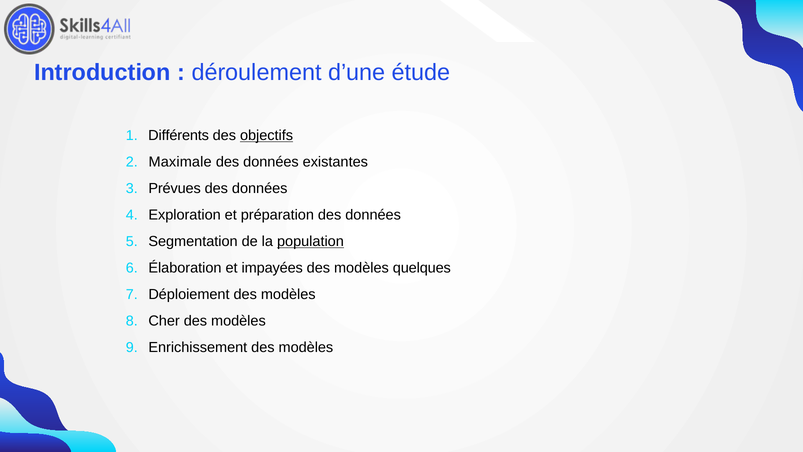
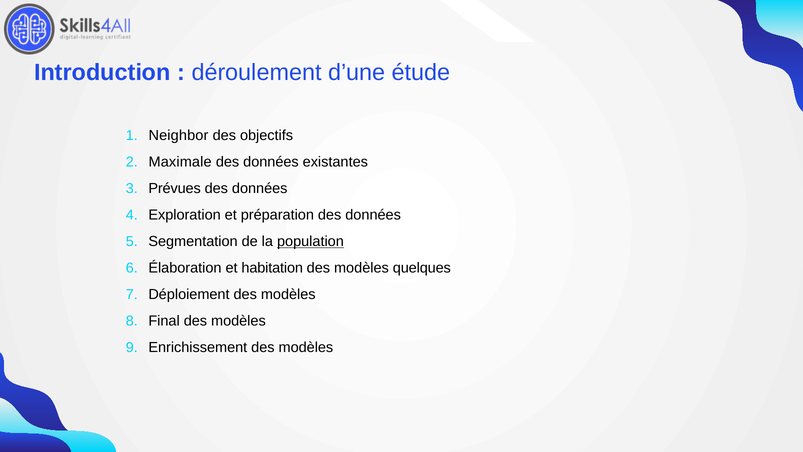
Différents: Différents -> Neighbor
objectifs underline: present -> none
impayées: impayées -> habitation
Cher: Cher -> Final
